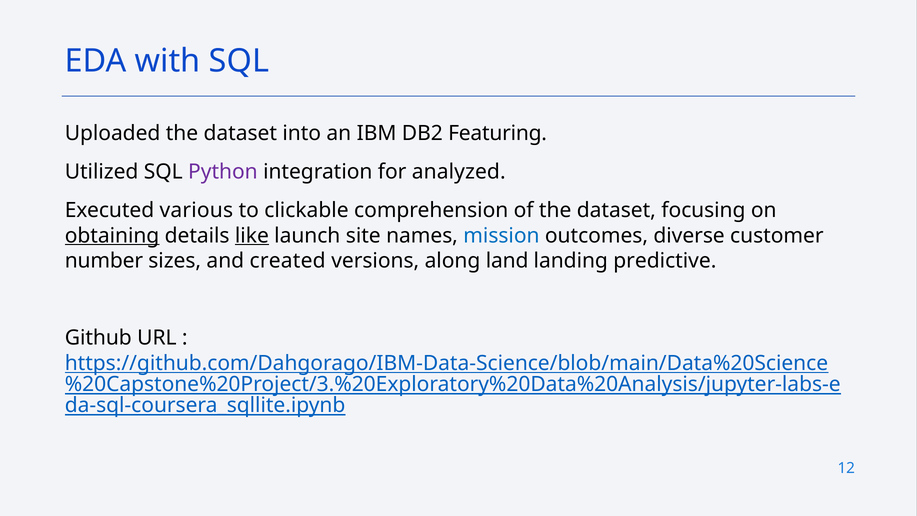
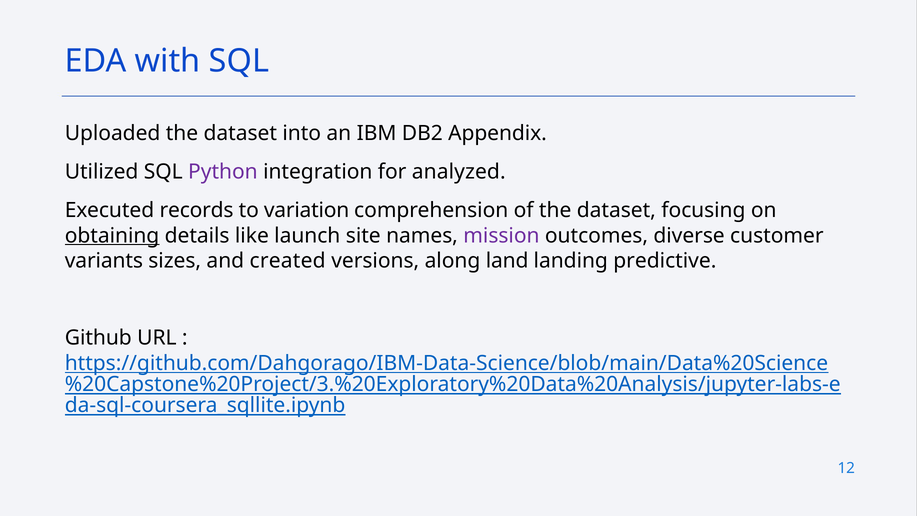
Featuring: Featuring -> Appendix
various: various -> records
clickable: clickable -> variation
like underline: present -> none
mission colour: blue -> purple
number: number -> variants
